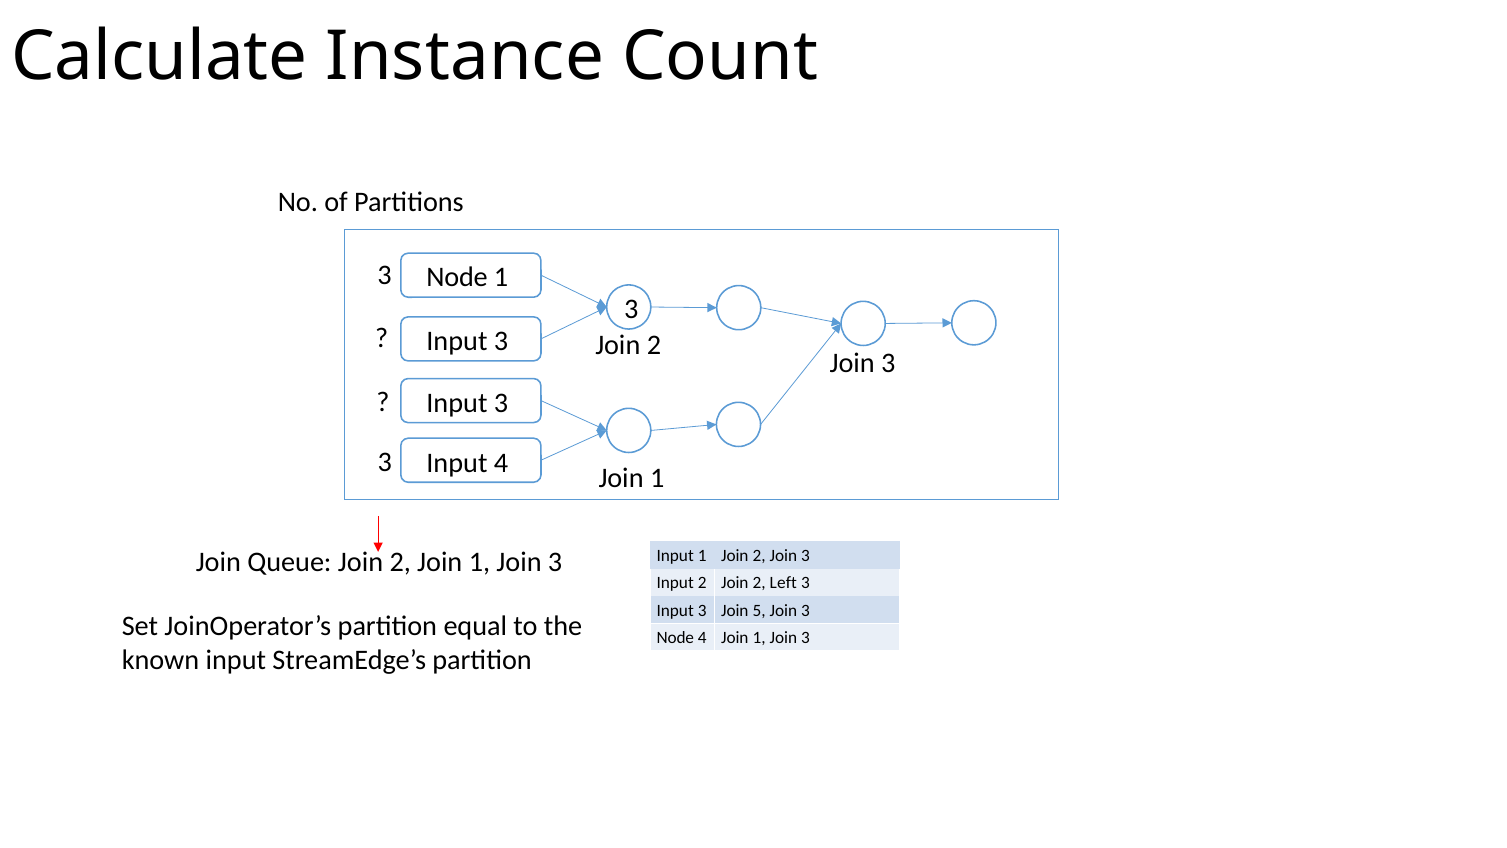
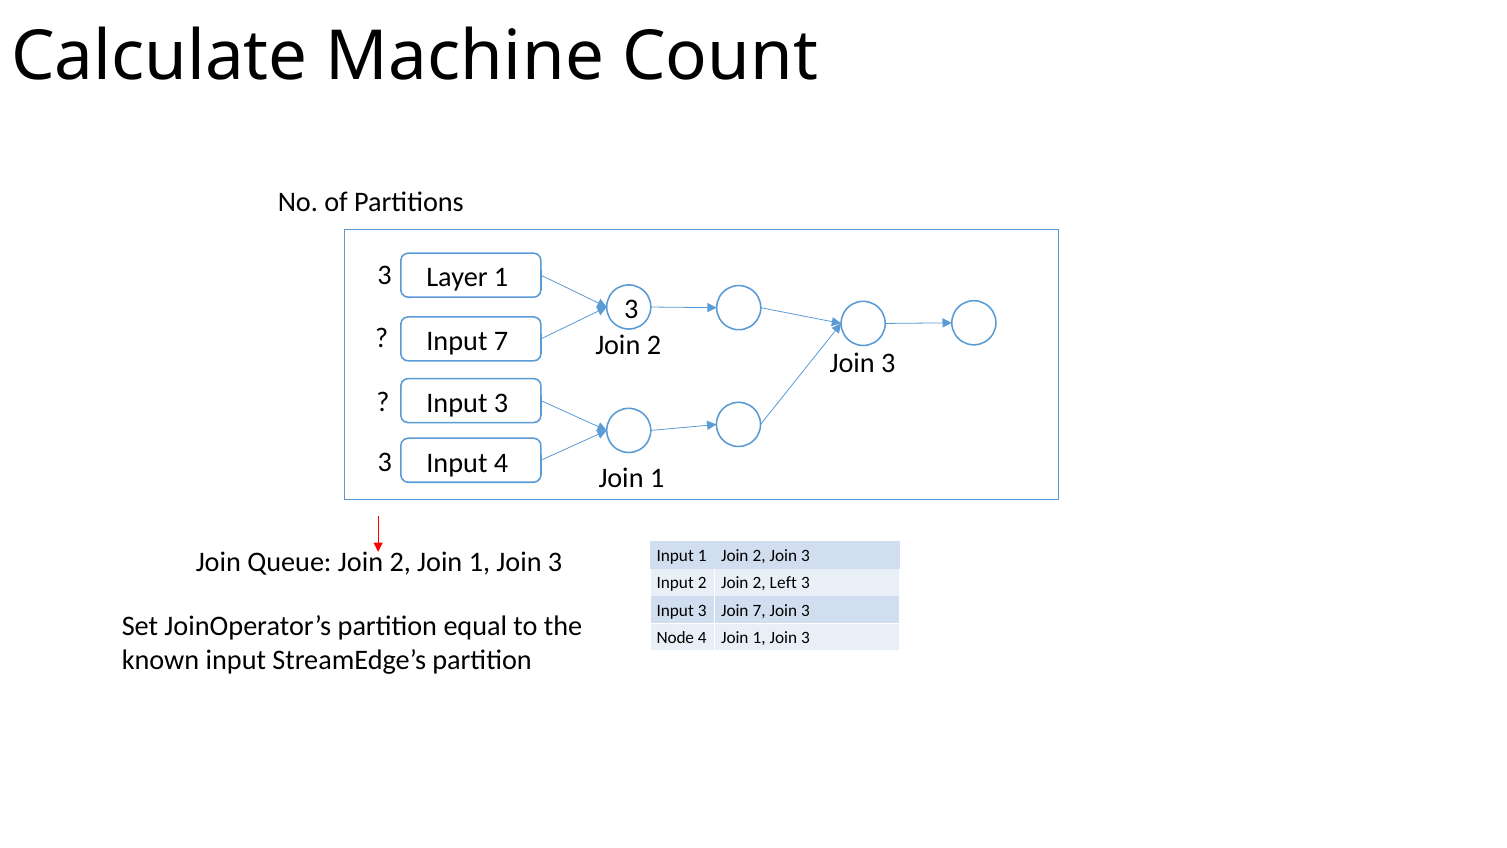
Instance: Instance -> Machine
Node at (457, 278): Node -> Layer
3 at (501, 341): 3 -> 7
Join 5: 5 -> 7
